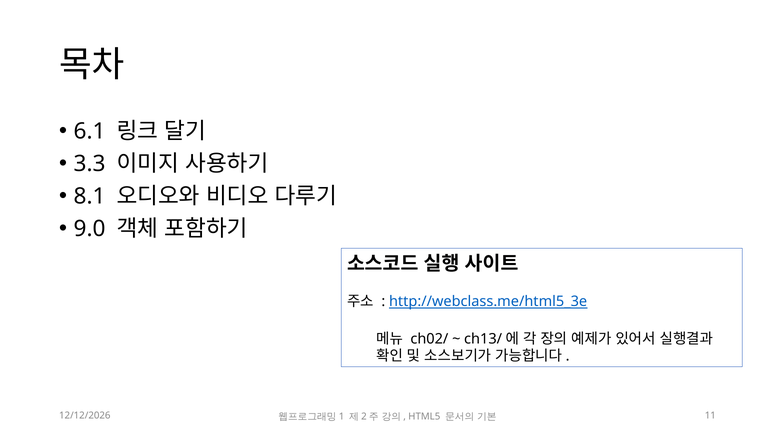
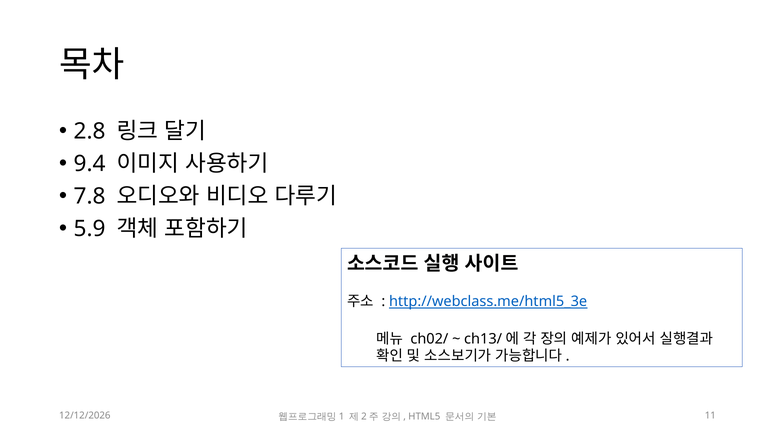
6.1: 6.1 -> 2.8
3.3: 3.3 -> 9.4
8.1: 8.1 -> 7.8
9.0: 9.0 -> 5.9
